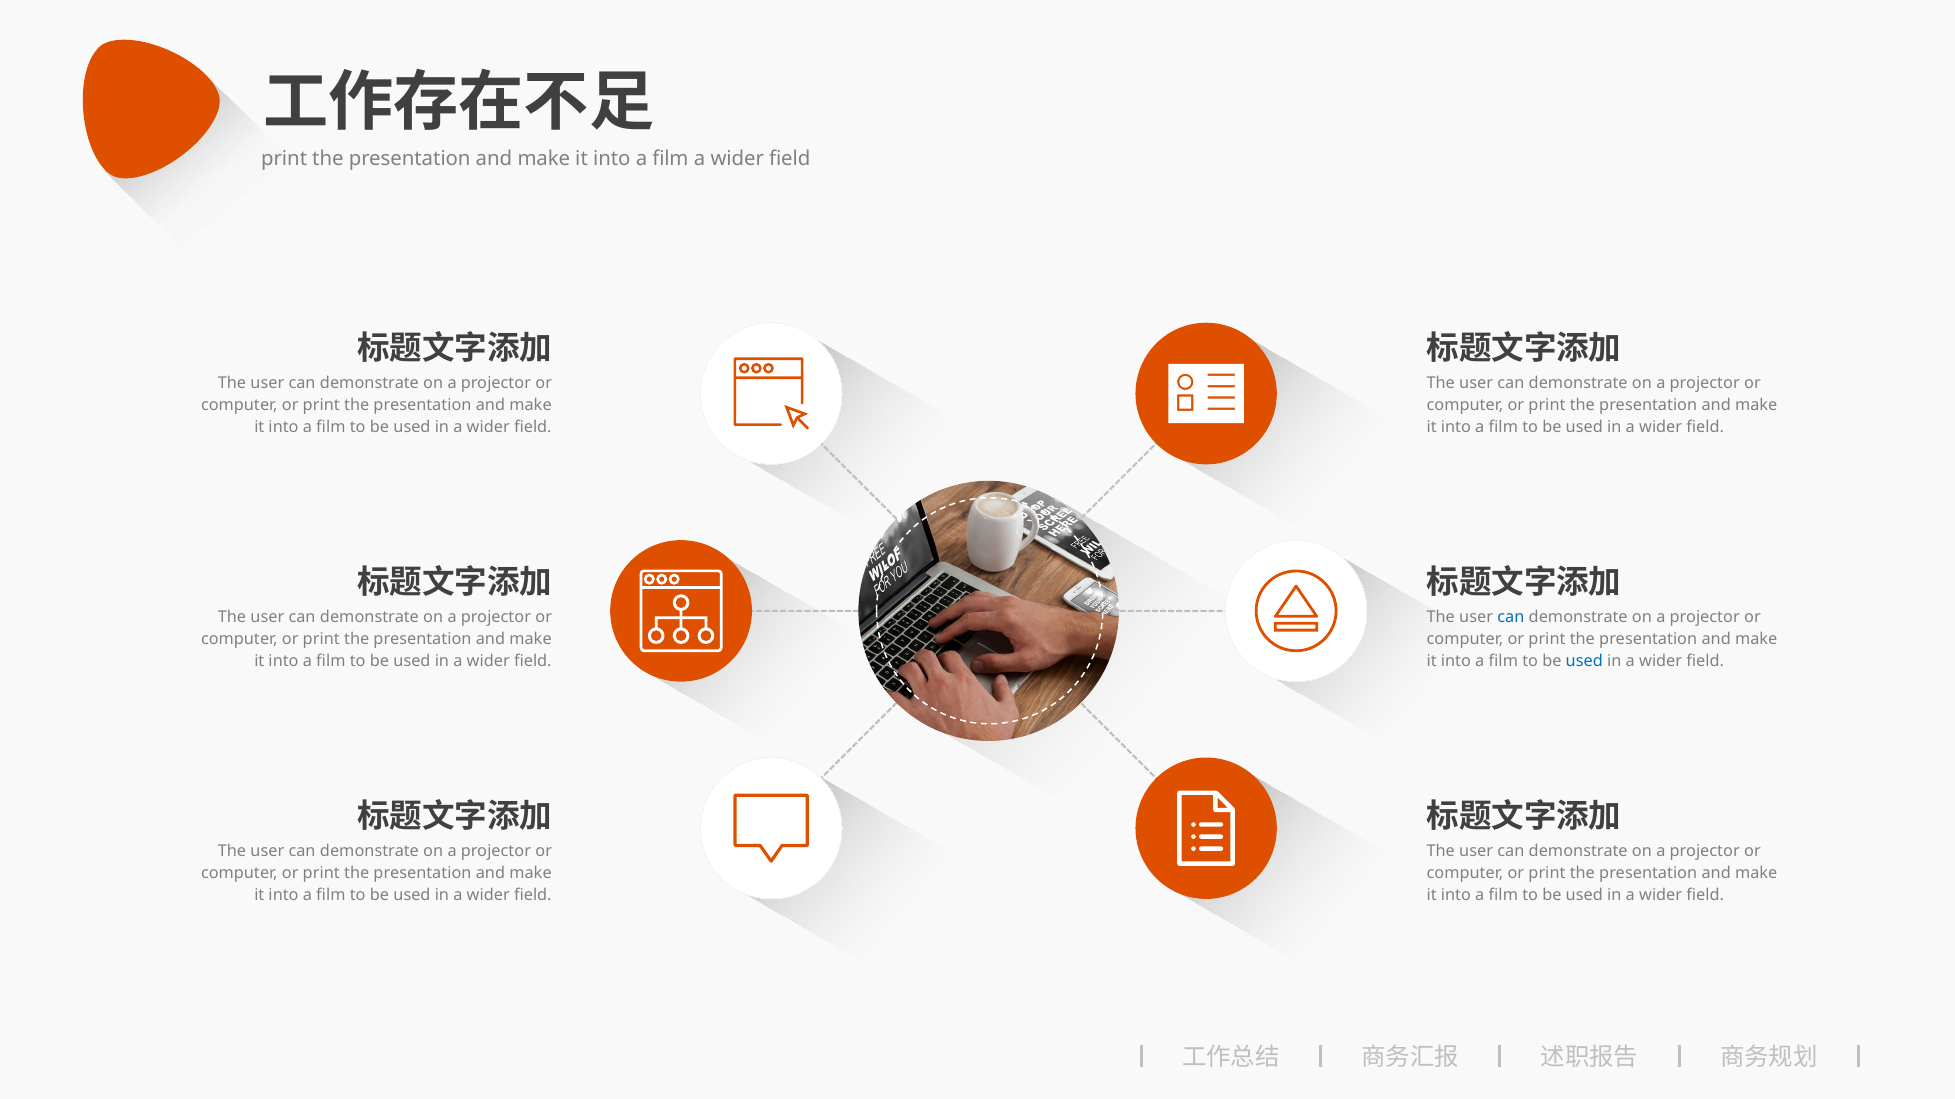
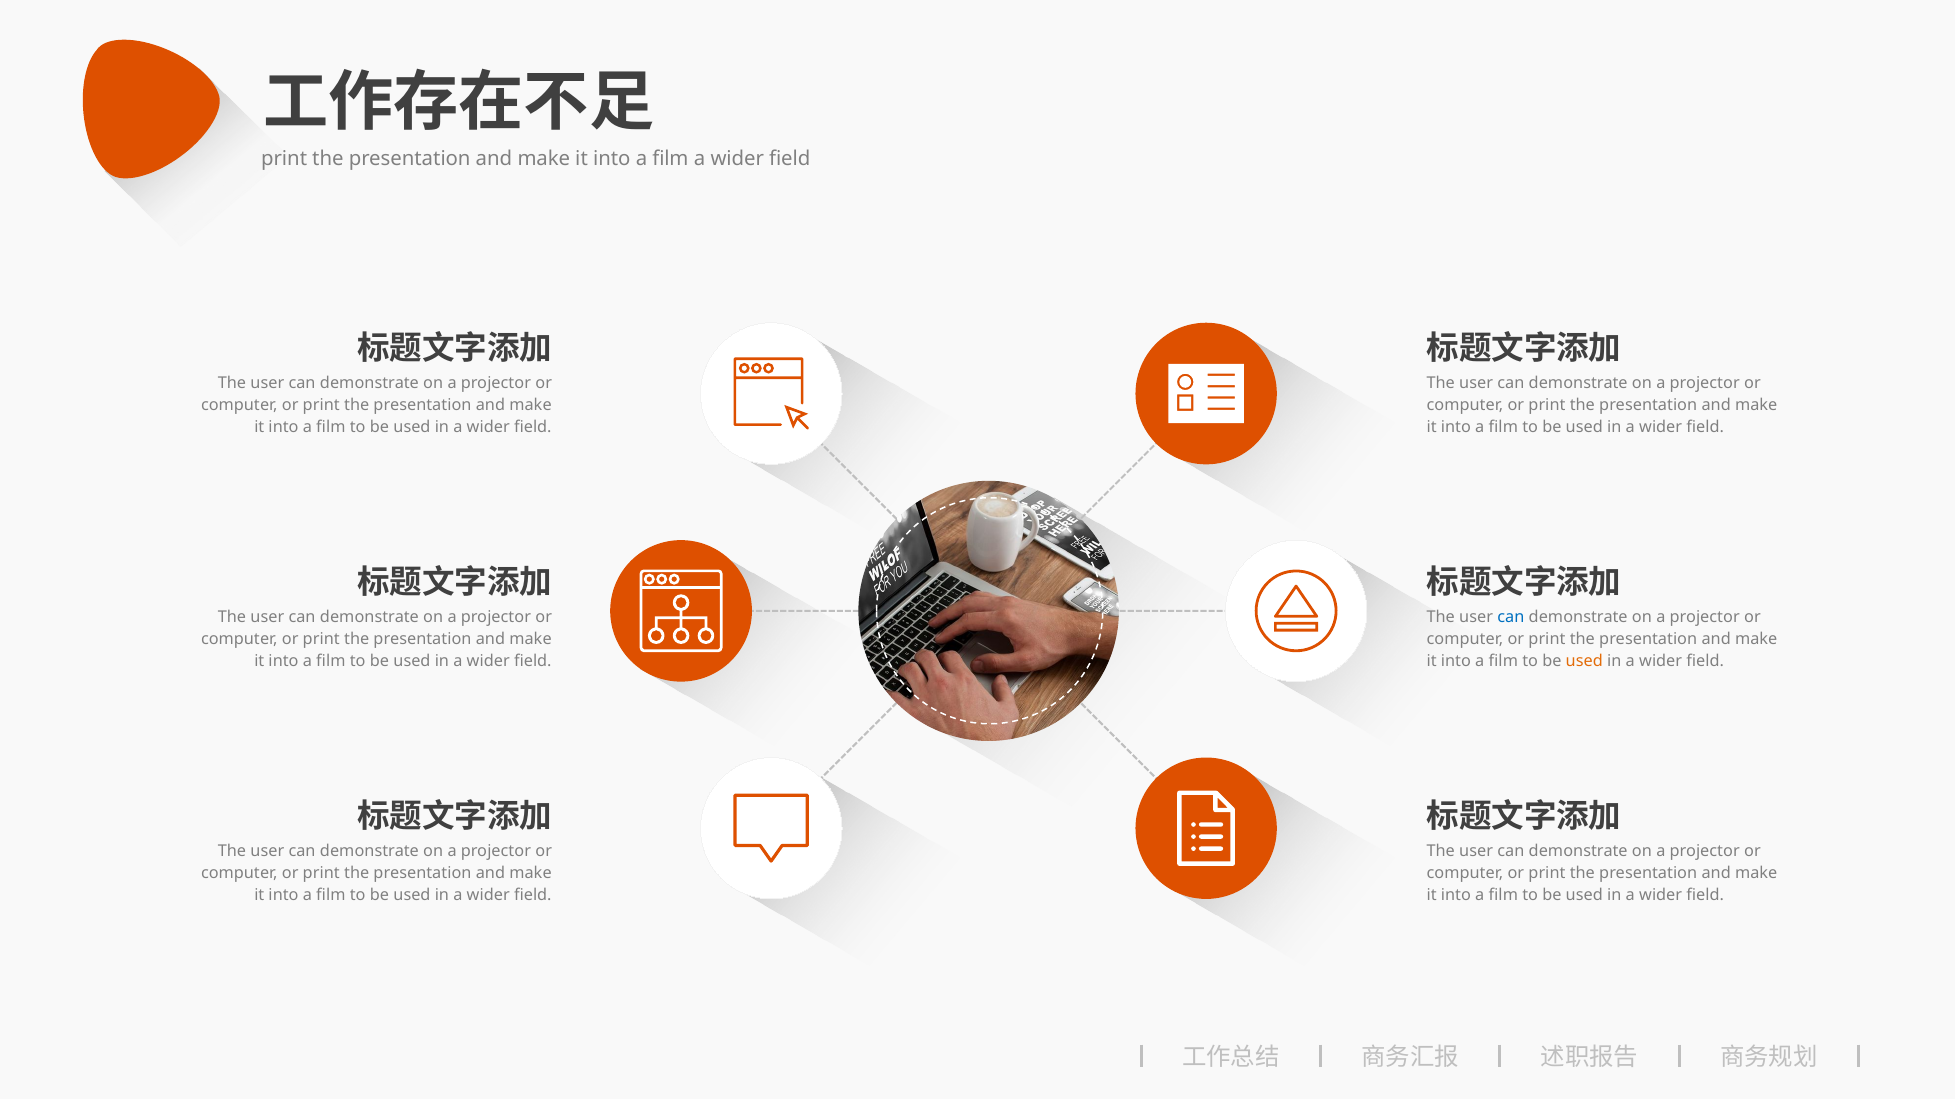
used at (1584, 662) colour: blue -> orange
